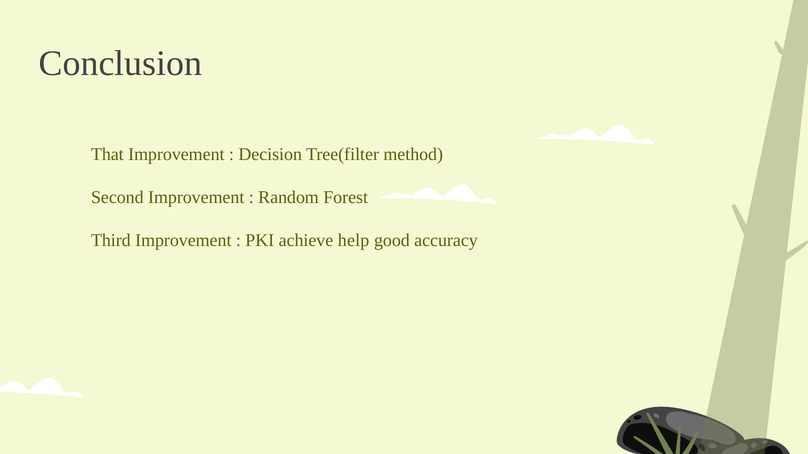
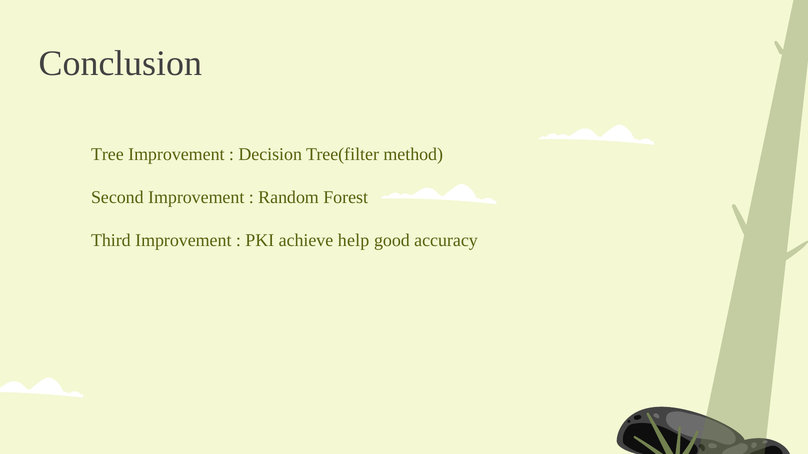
That: That -> Tree
